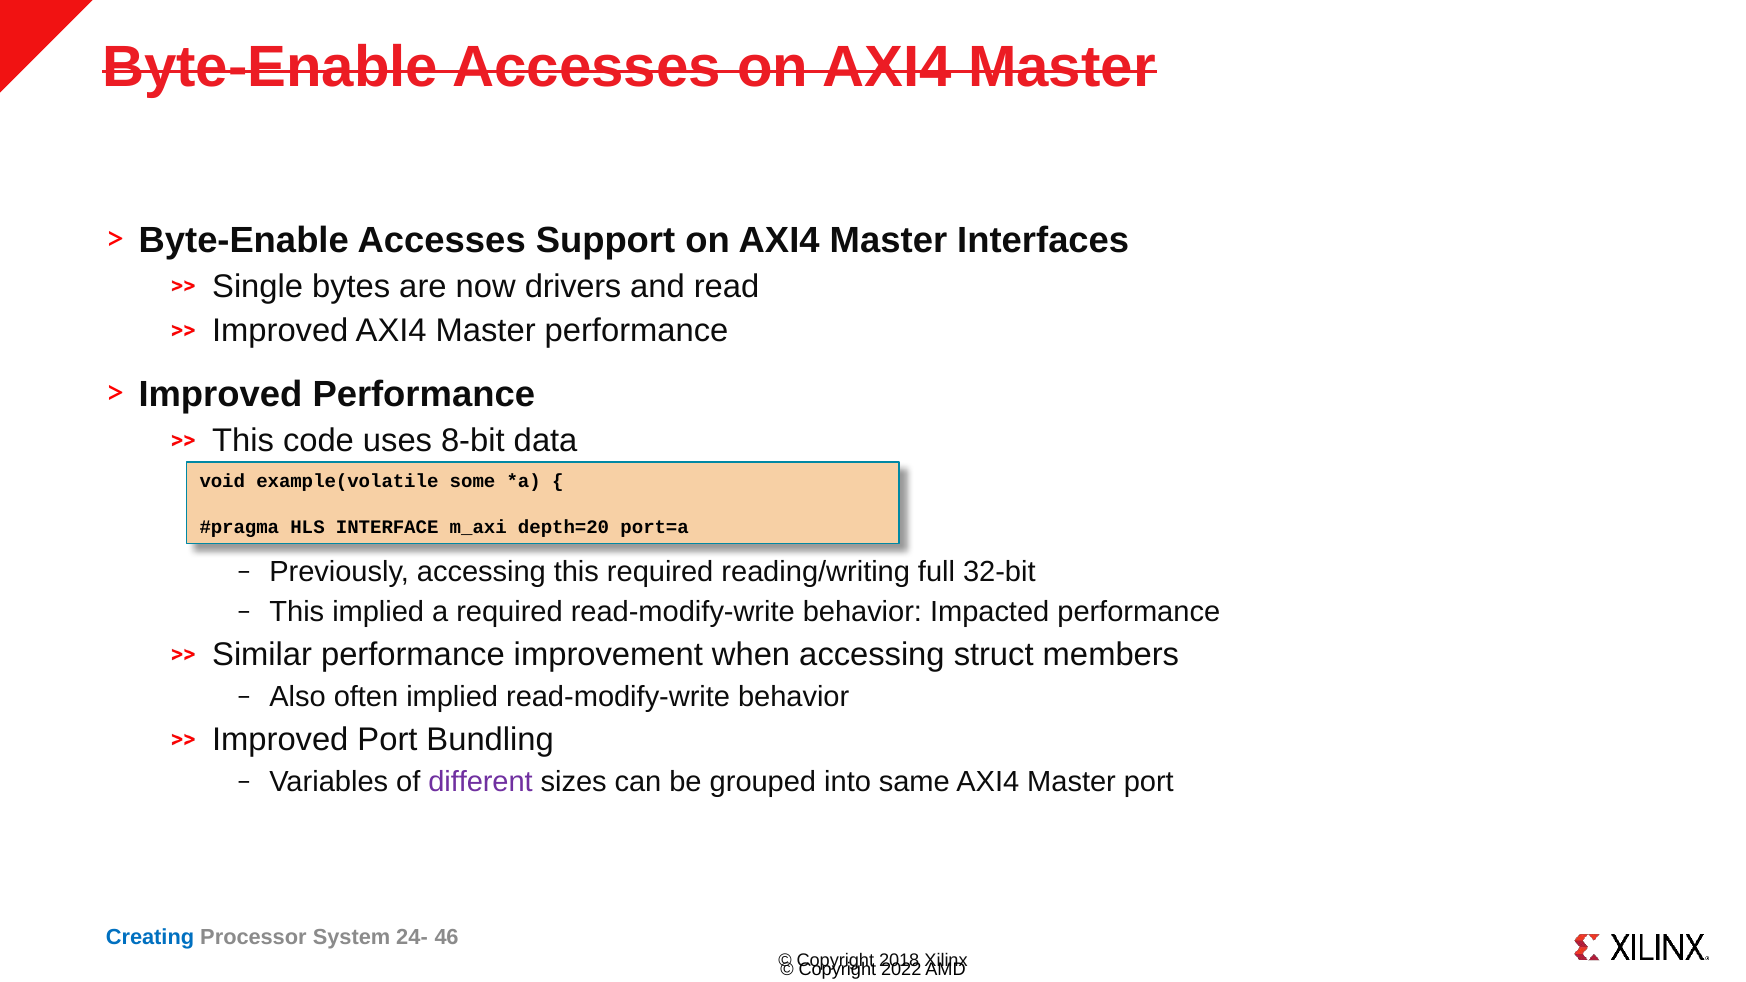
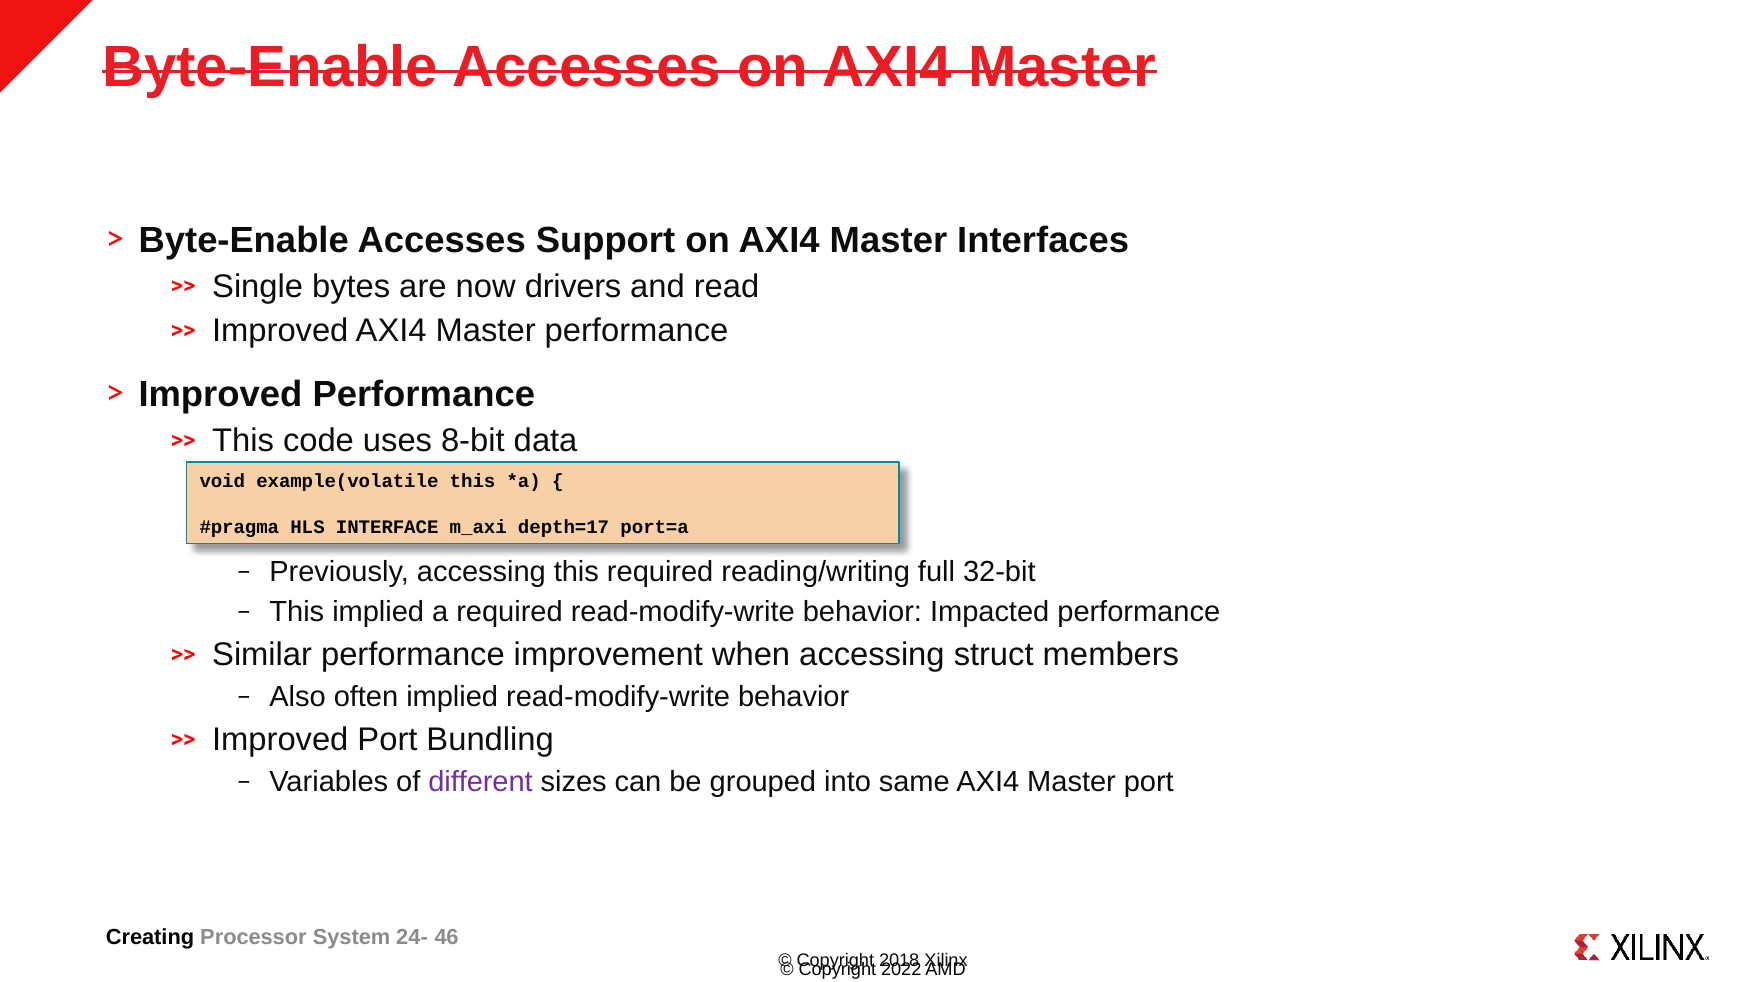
example(volatile some: some -> this
depth=20: depth=20 -> depth=17
Creating colour: blue -> black
